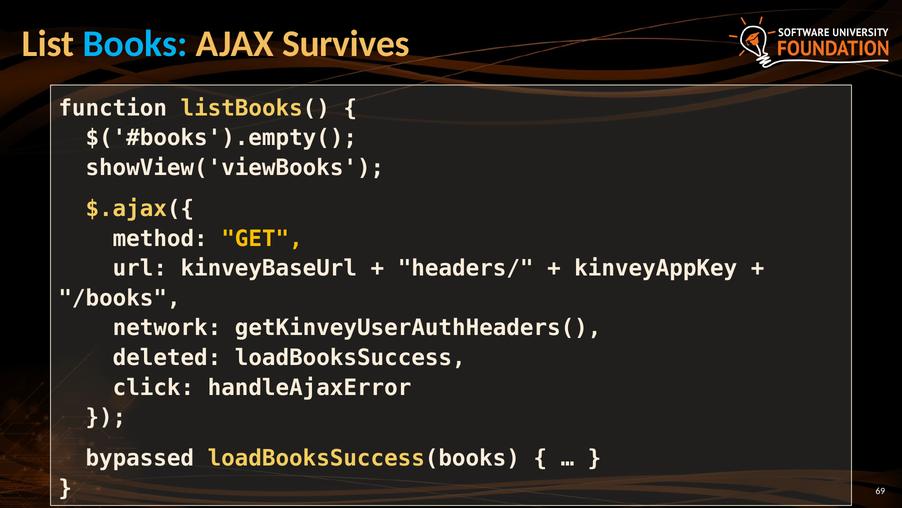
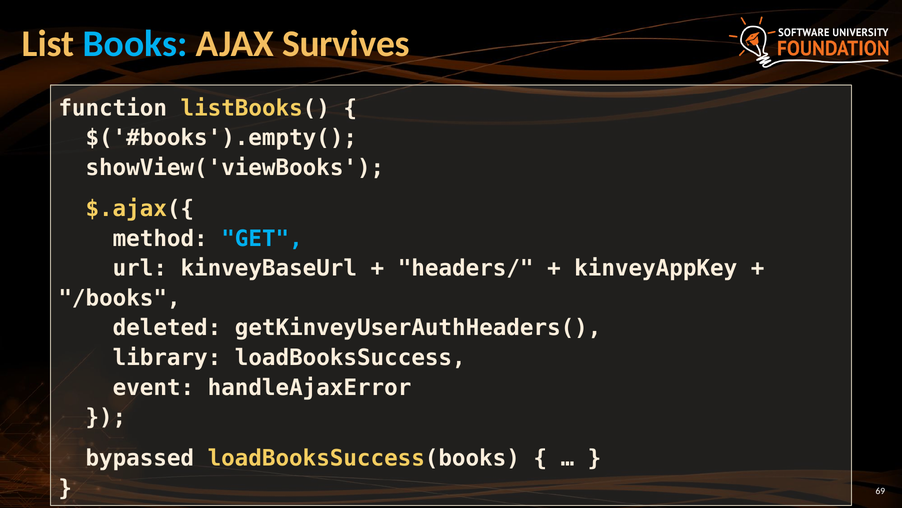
GET colour: yellow -> light blue
network: network -> deleted
deleted: deleted -> library
click: click -> event
